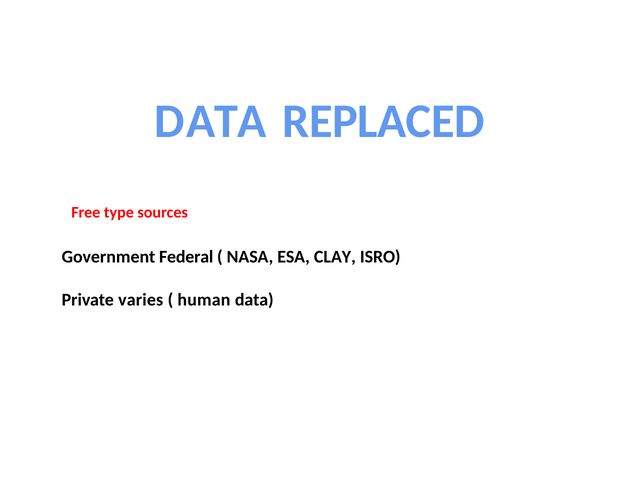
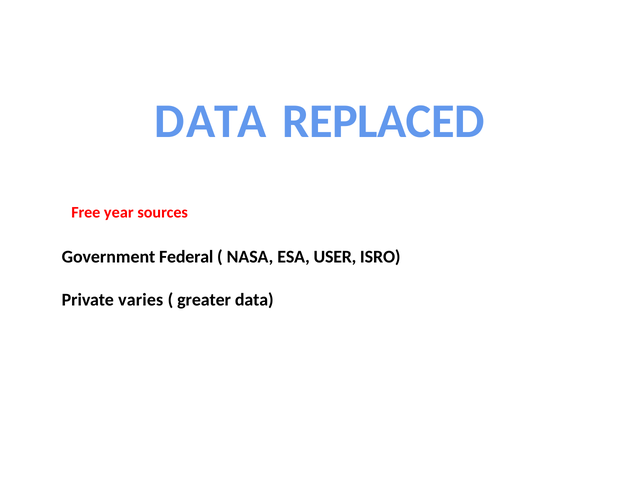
type: type -> year
CLAY: CLAY -> USER
human: human -> greater
